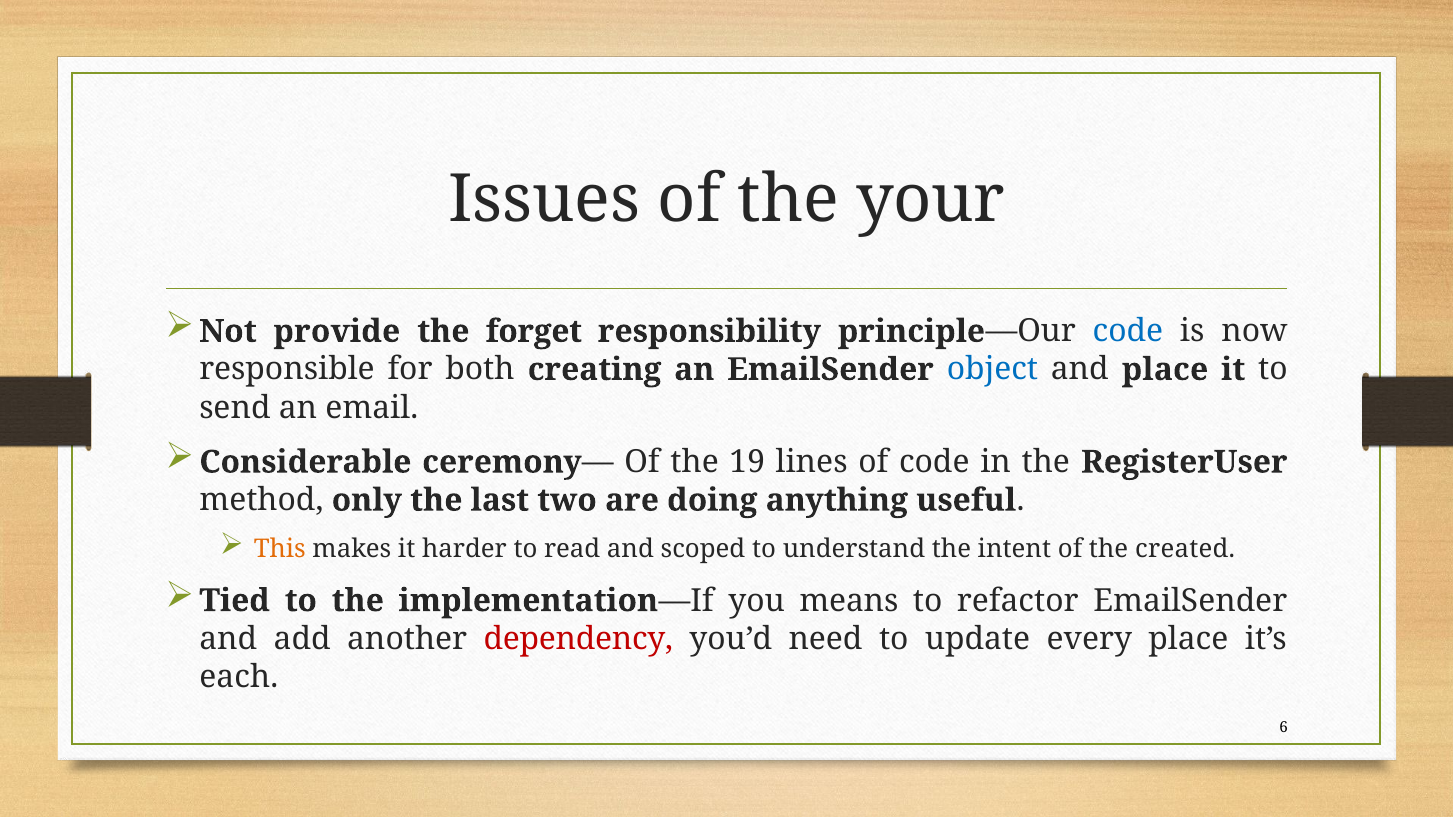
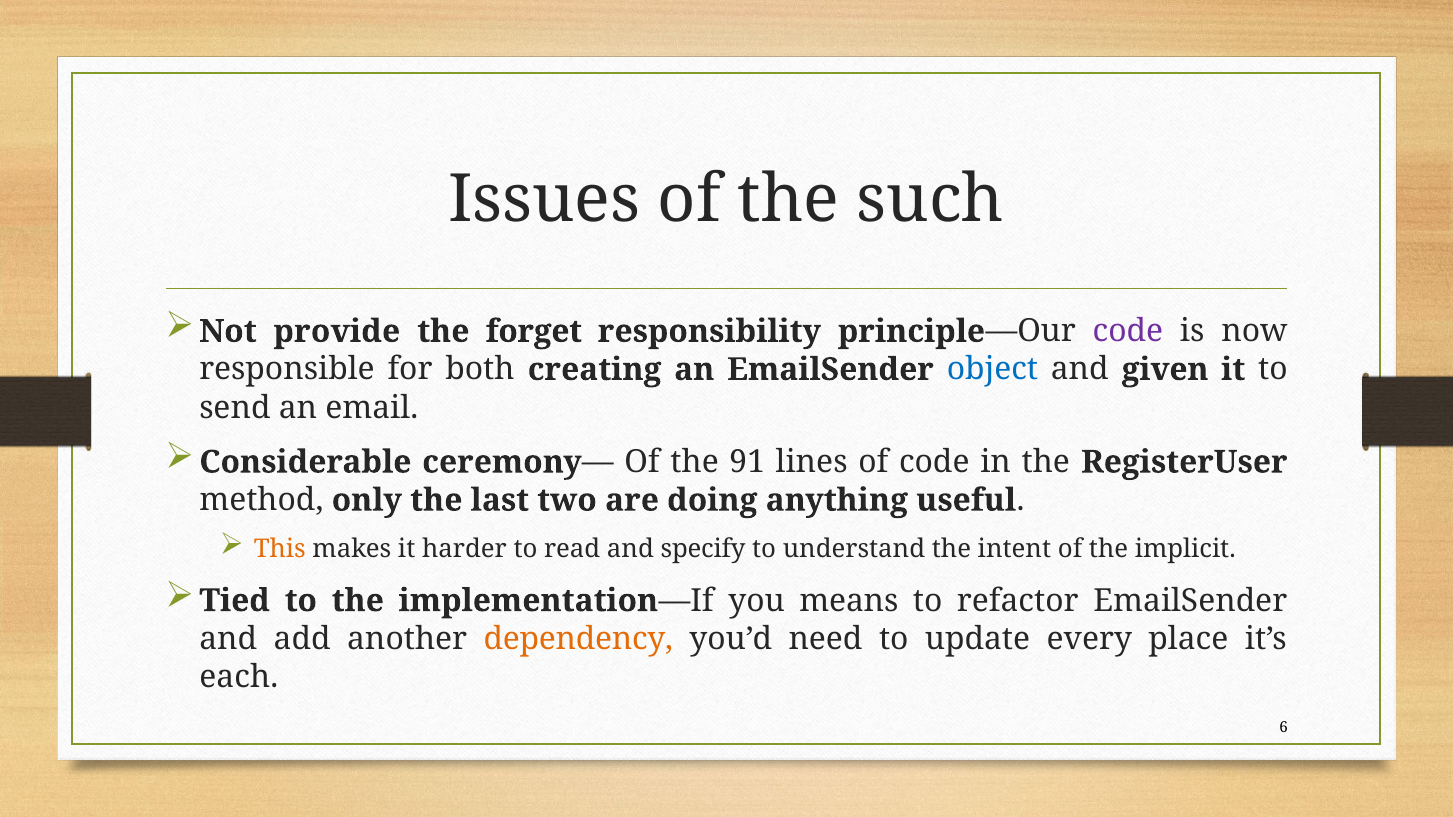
your: your -> such
code at (1128, 331) colour: blue -> purple
and place: place -> given
19: 19 -> 91
scoped: scoped -> specify
created: created -> implicit
dependency colour: red -> orange
